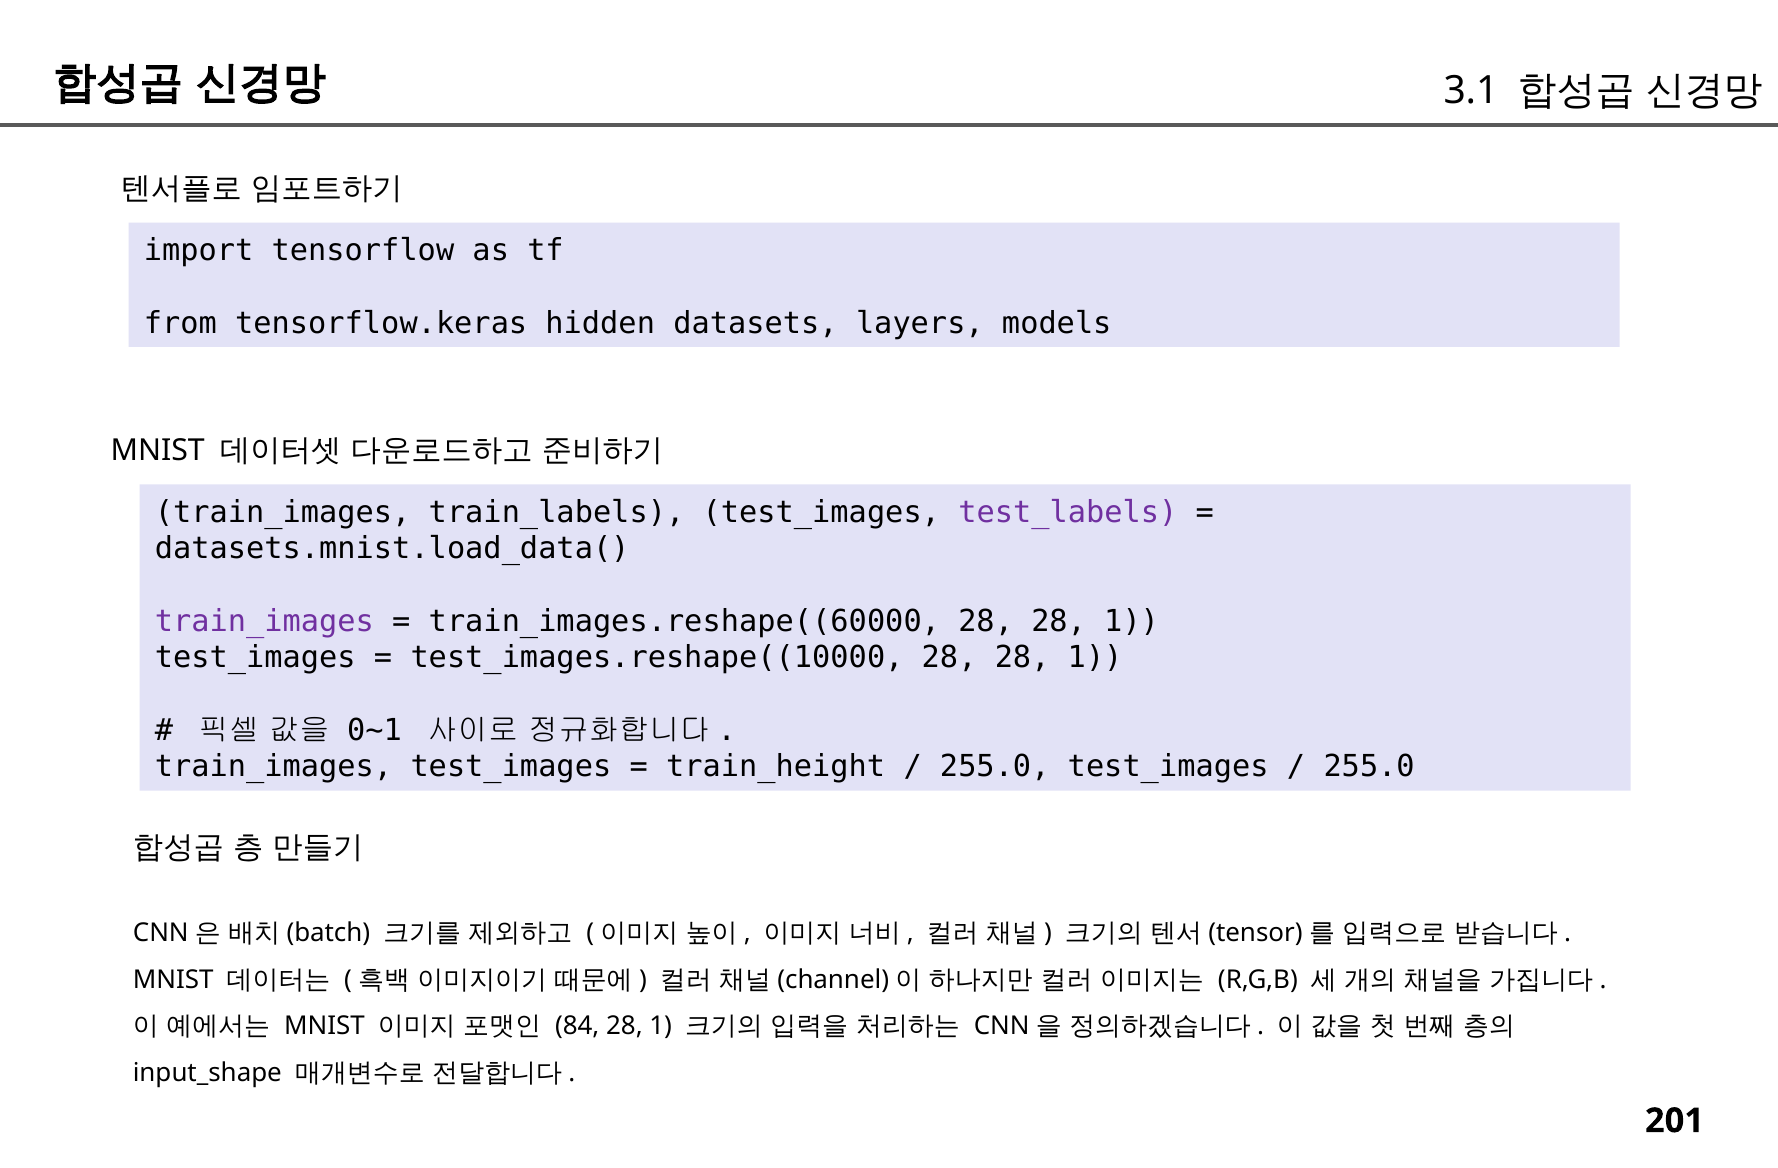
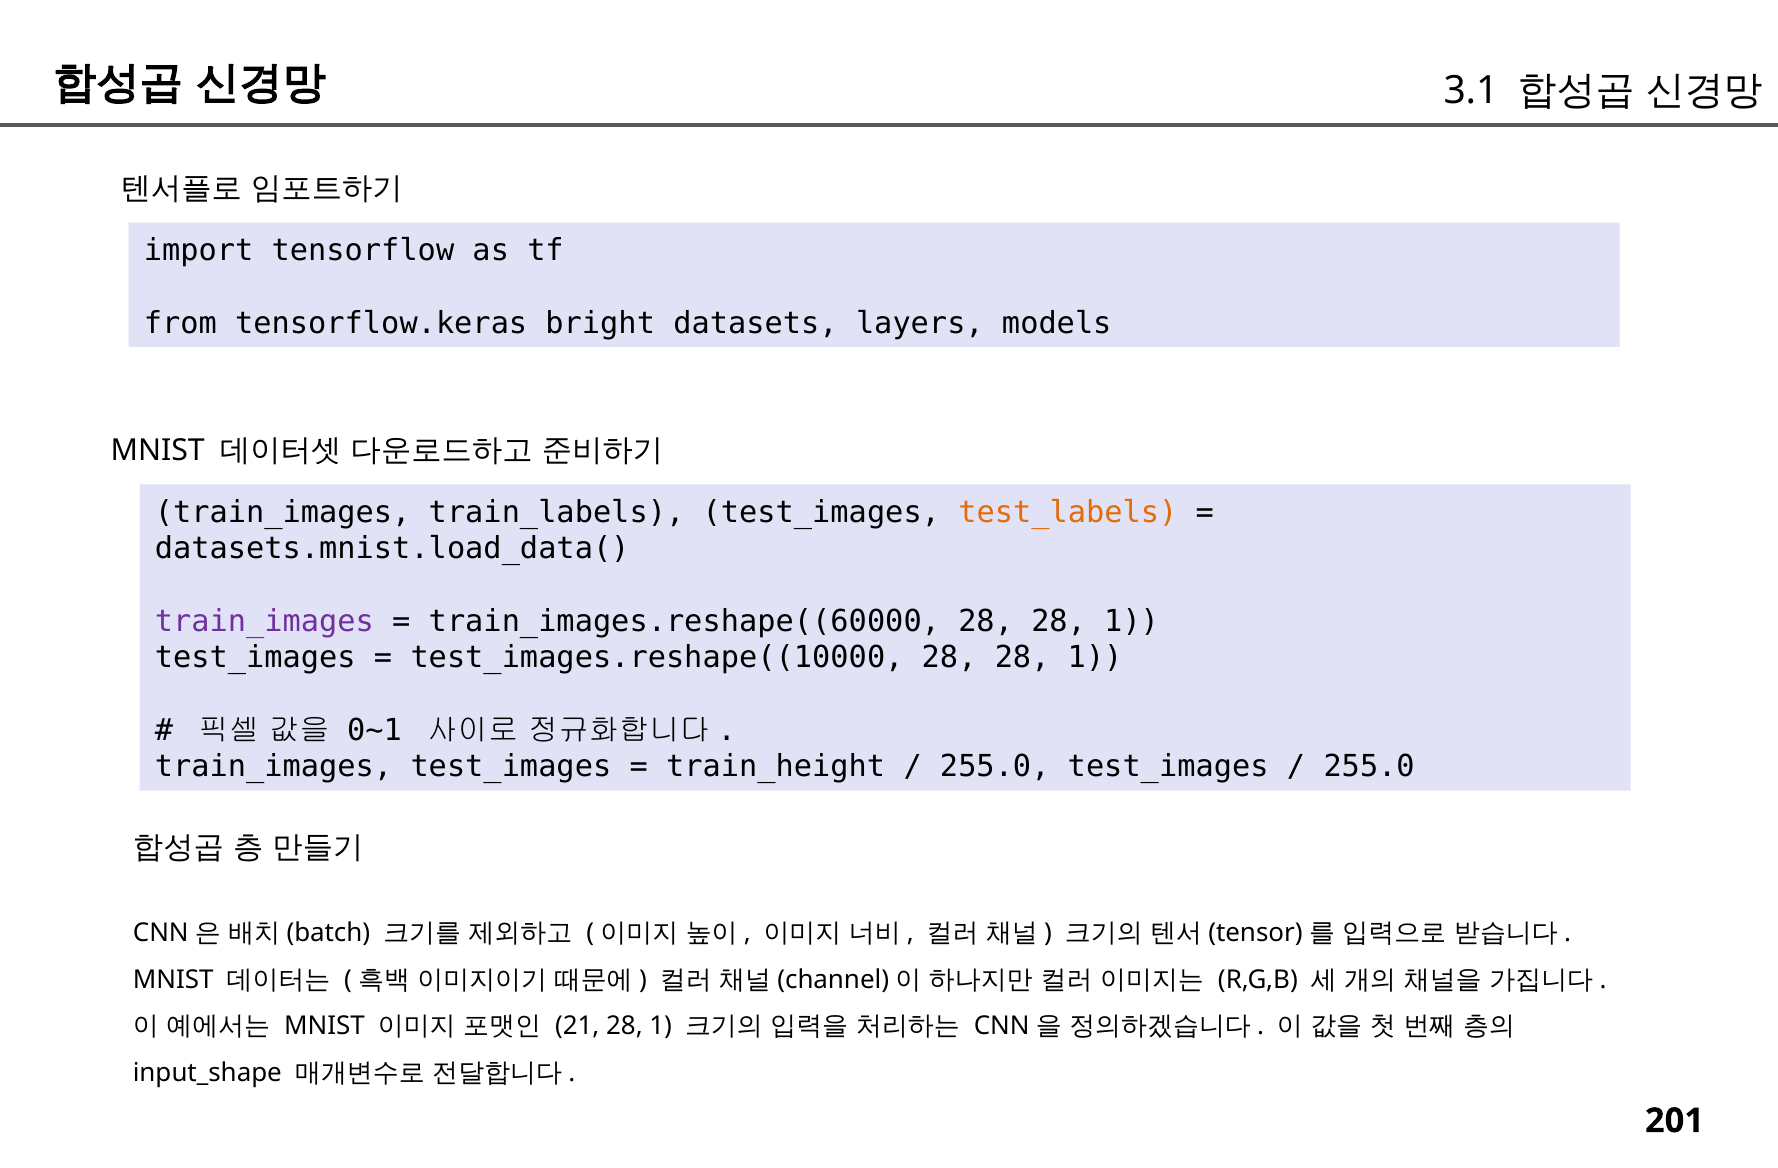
hidden: hidden -> bright
test_labels colour: purple -> orange
84: 84 -> 21
